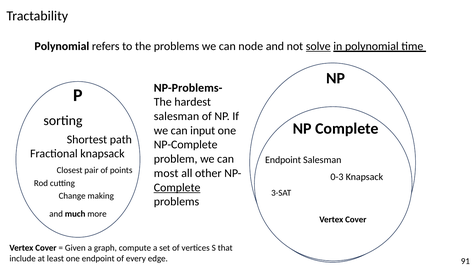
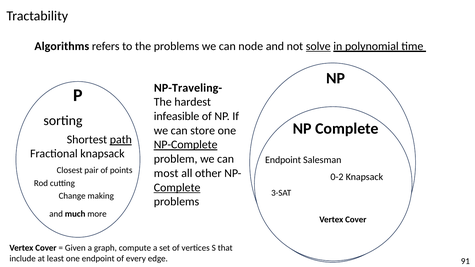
Polynomial at (62, 46): Polynomial -> Algorithms
NP-Problems-: NP-Problems- -> NP-Traveling-
salesman at (176, 116): salesman -> infeasible
input: input -> store
path underline: none -> present
NP-Complete underline: none -> present
0-3: 0-3 -> 0-2
